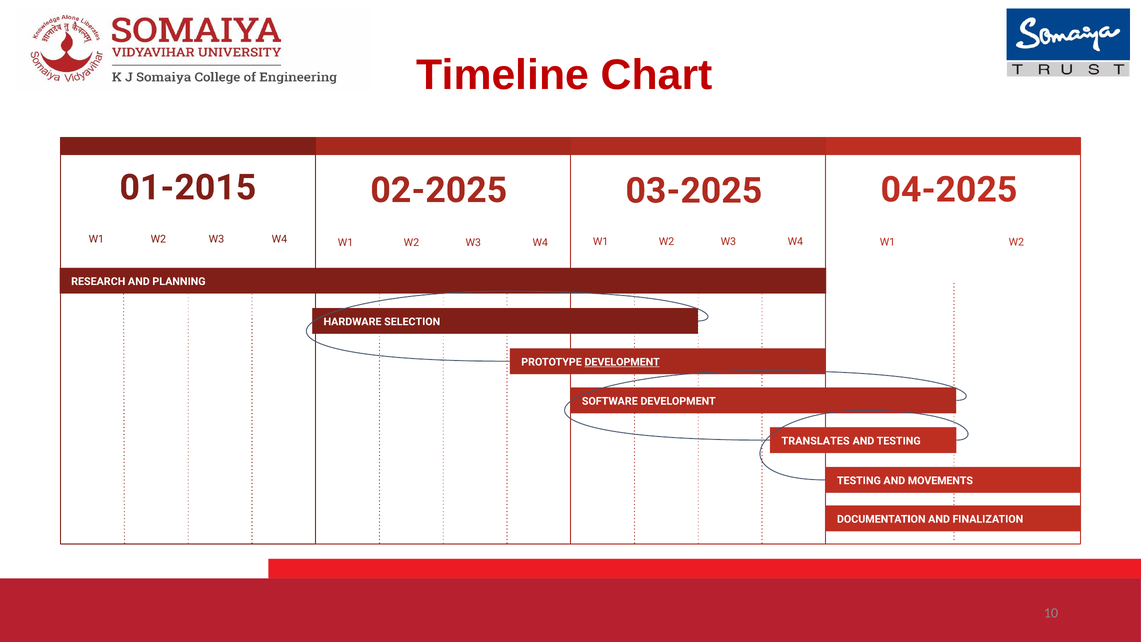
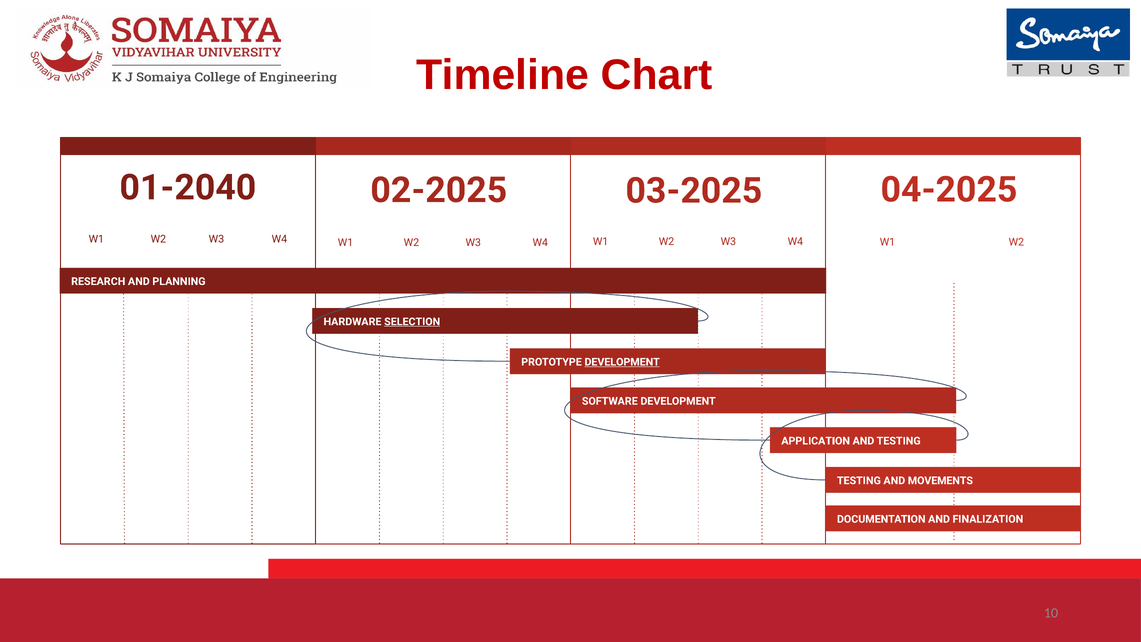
01-2015: 01-2015 -> 01-2040
SELECTION underline: none -> present
TRANSLATES: TRANSLATES -> APPLICATION
